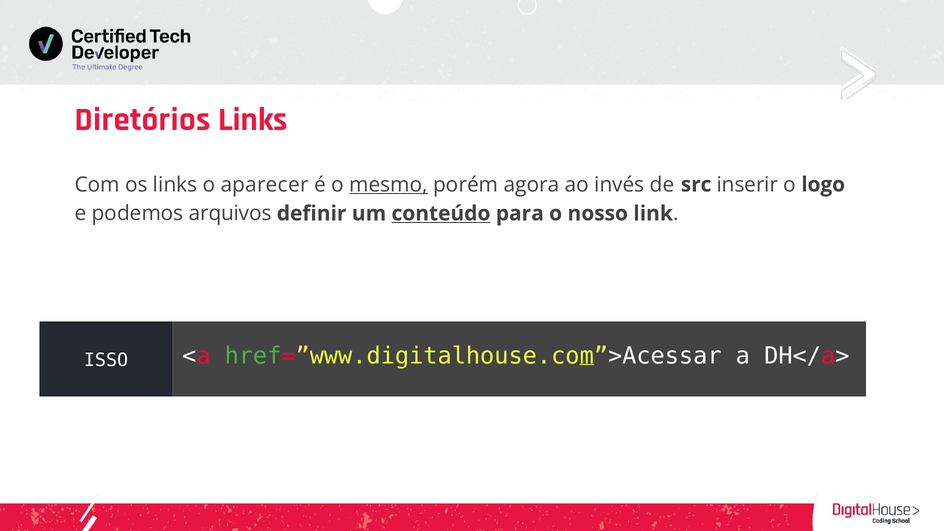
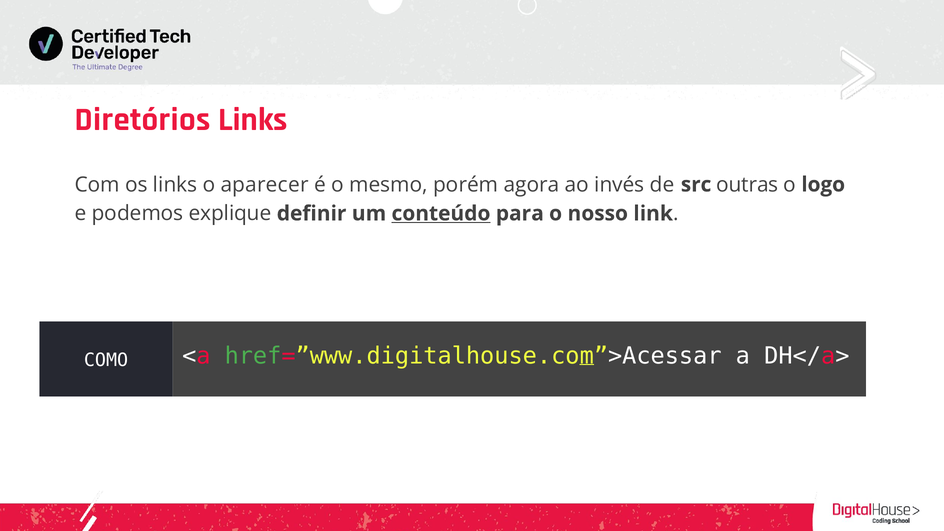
mesmo underline: present -> none
inserir: inserir -> outras
arquivos: arquivos -> explique
ISSO: ISSO -> COMO
